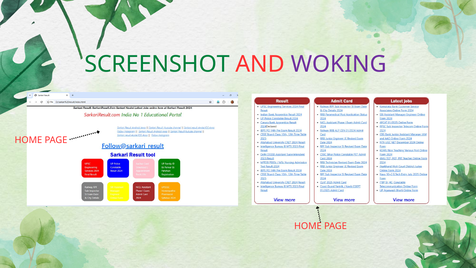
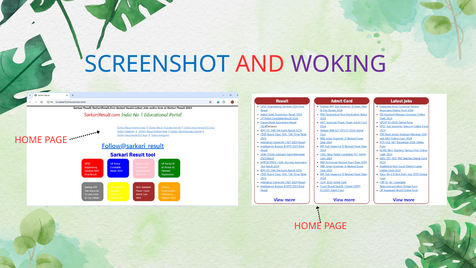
SCREENSHOT colour: green -> blue
